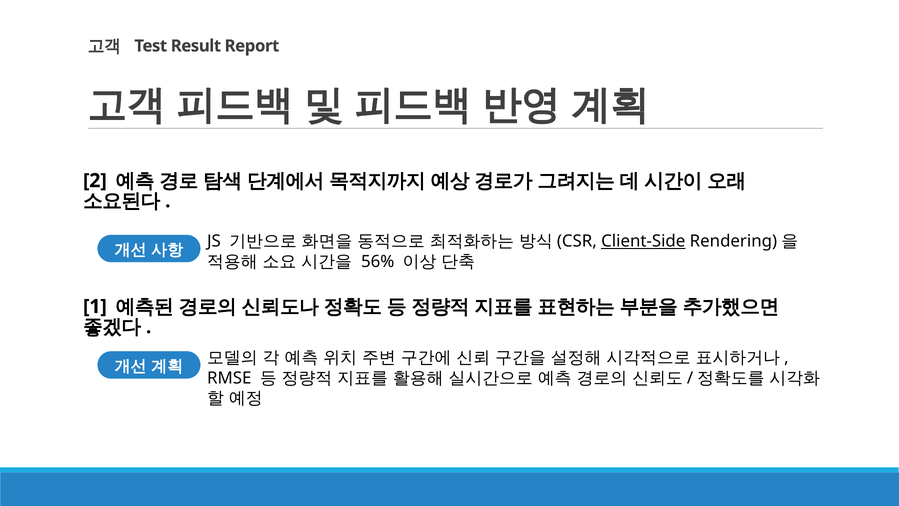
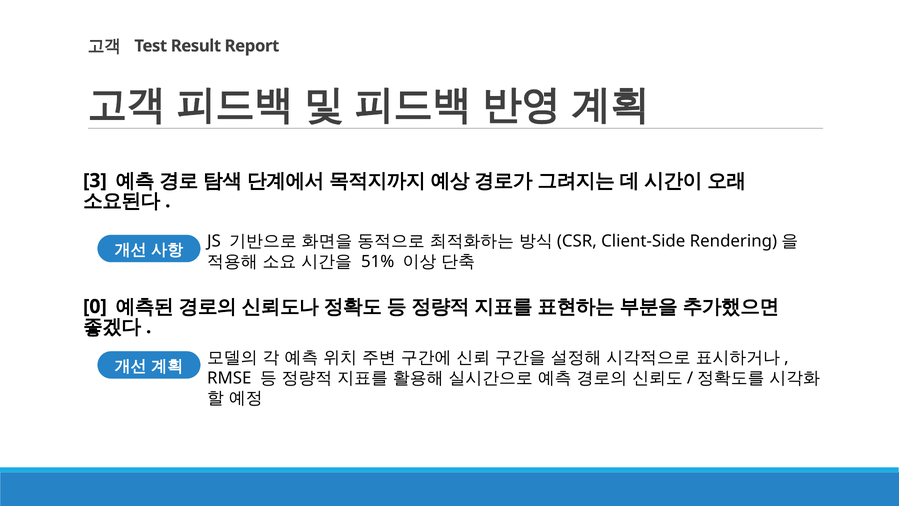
2: 2 -> 3
Client-Side underline: present -> none
56%: 56% -> 51%
1: 1 -> 0
